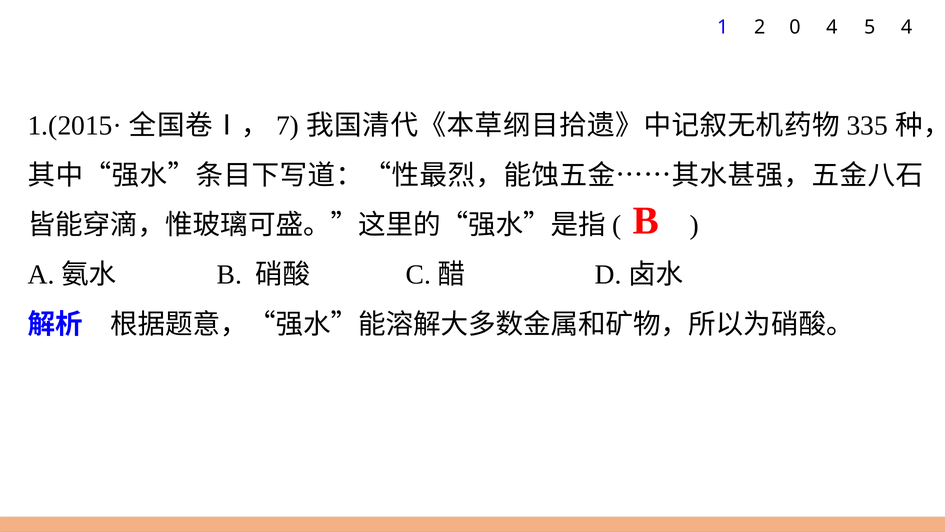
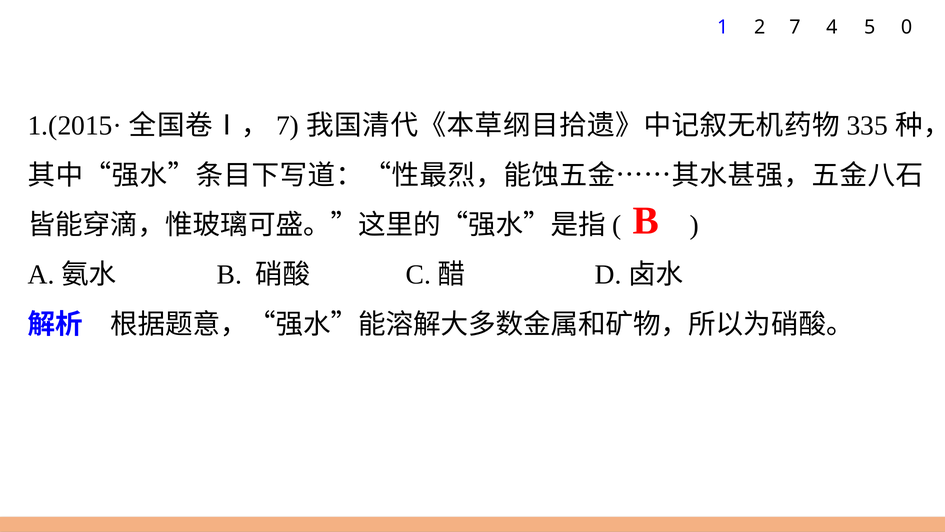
2 0: 0 -> 7
5 4: 4 -> 0
